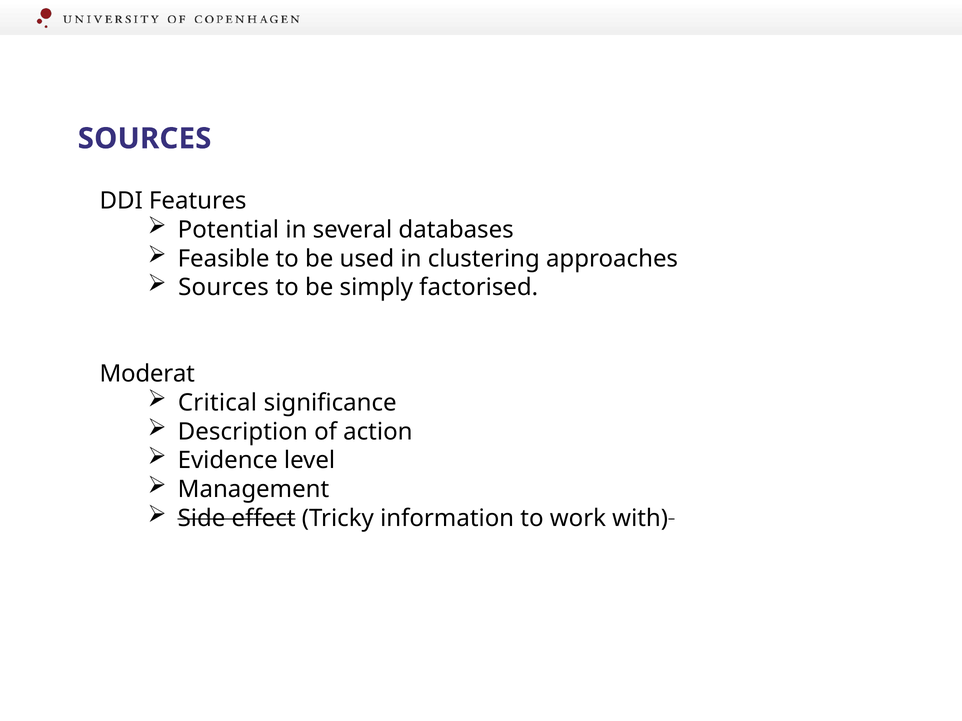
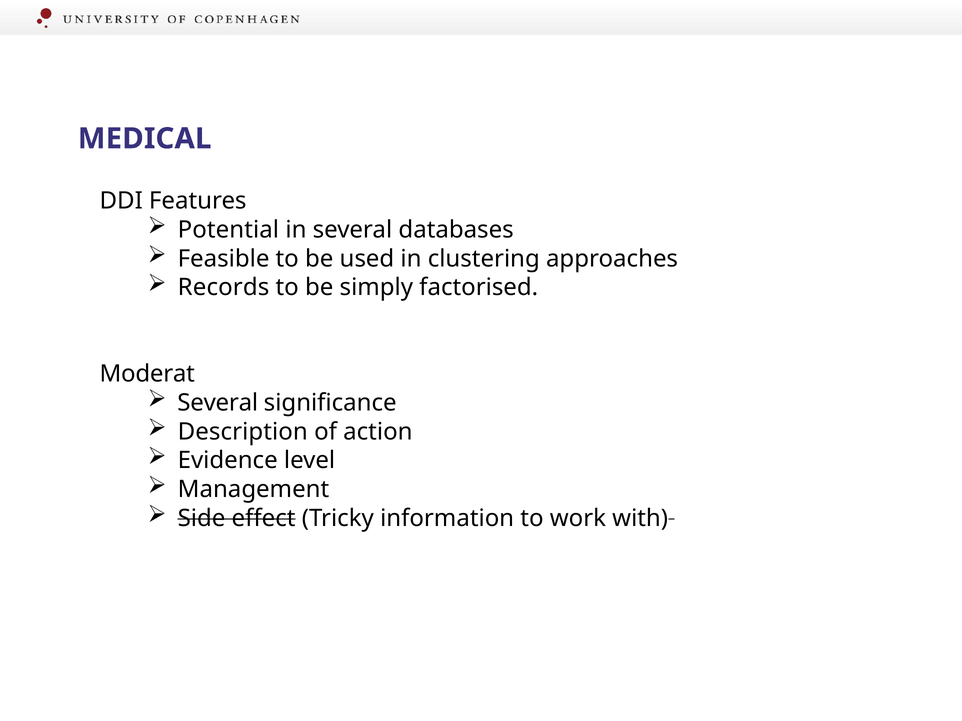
SOURCES at (145, 139): SOURCES -> MEDICAL
Sources at (223, 288): Sources -> Records
Critical at (217, 403): Critical -> Several
